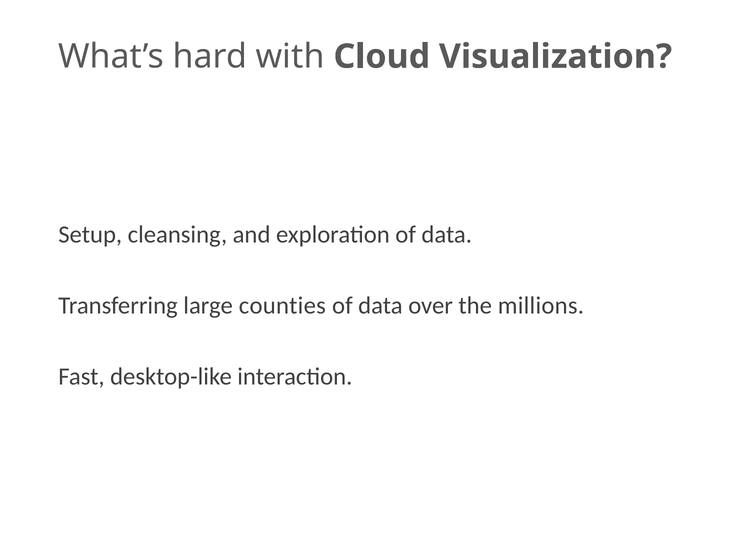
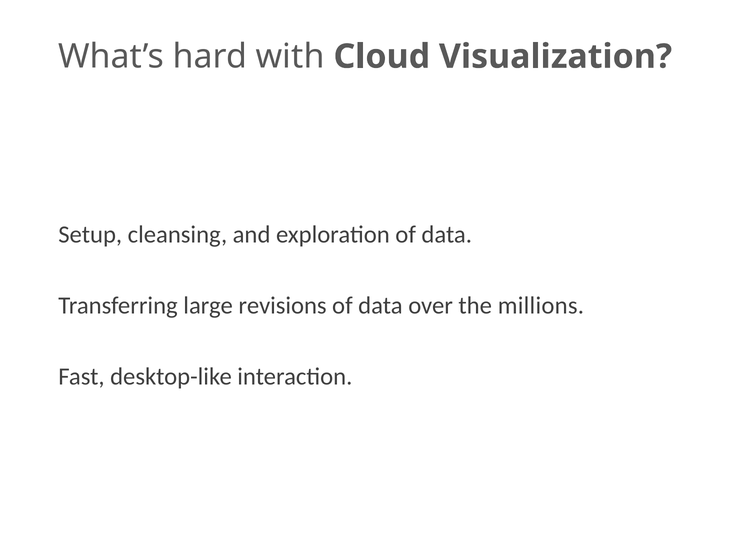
counties: counties -> revisions
